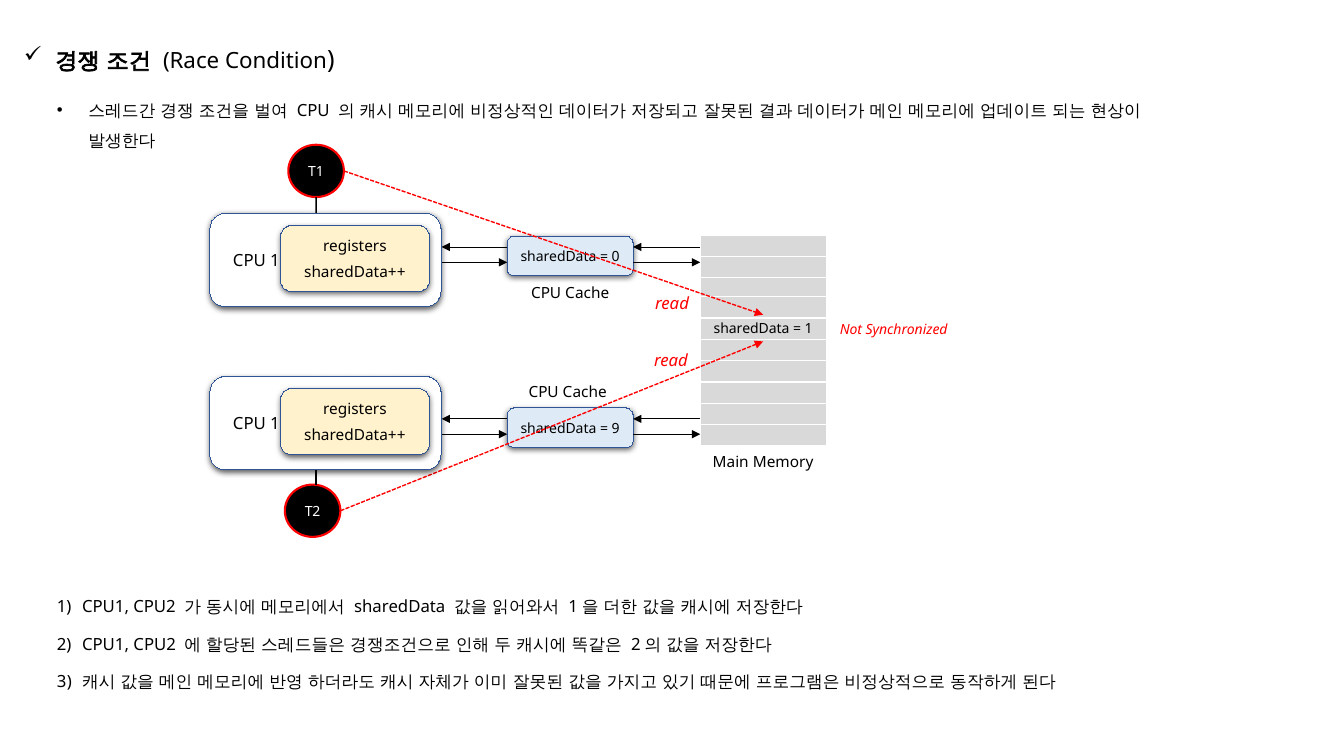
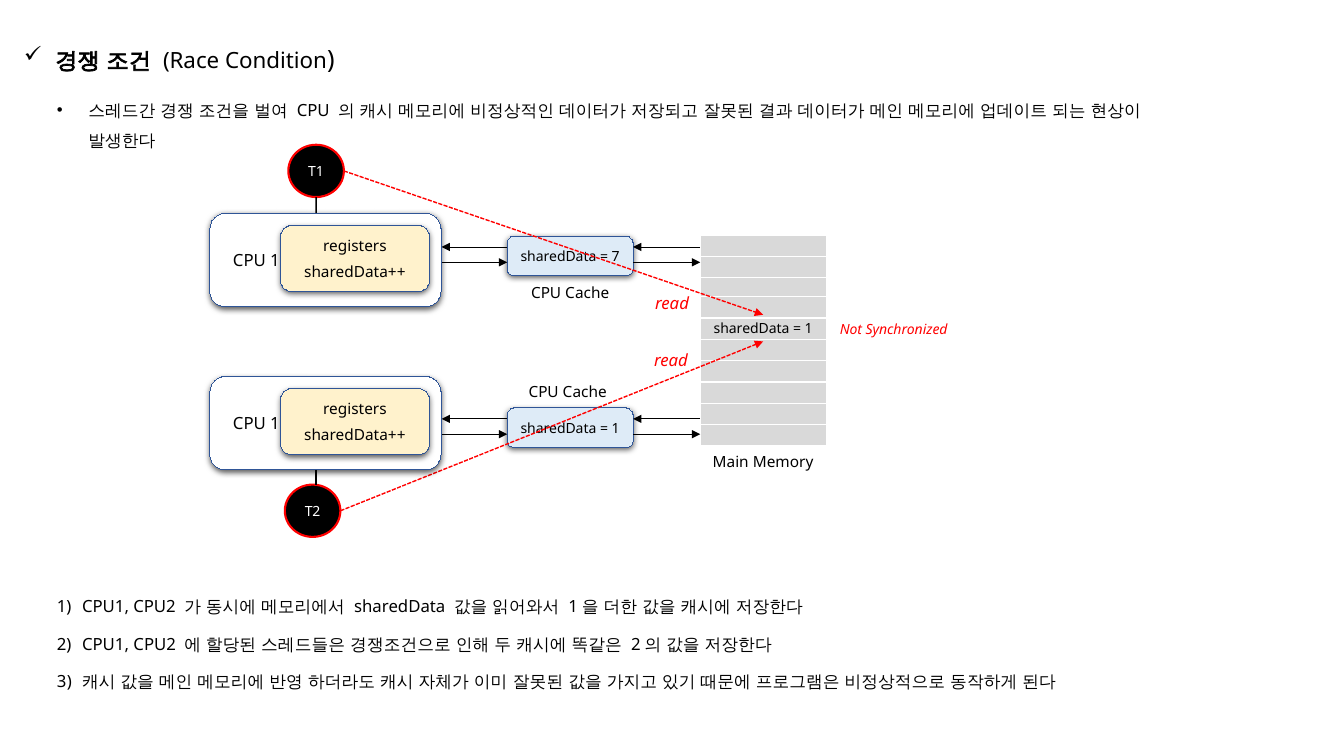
0: 0 -> 7
9 at (616, 429): 9 -> 1
